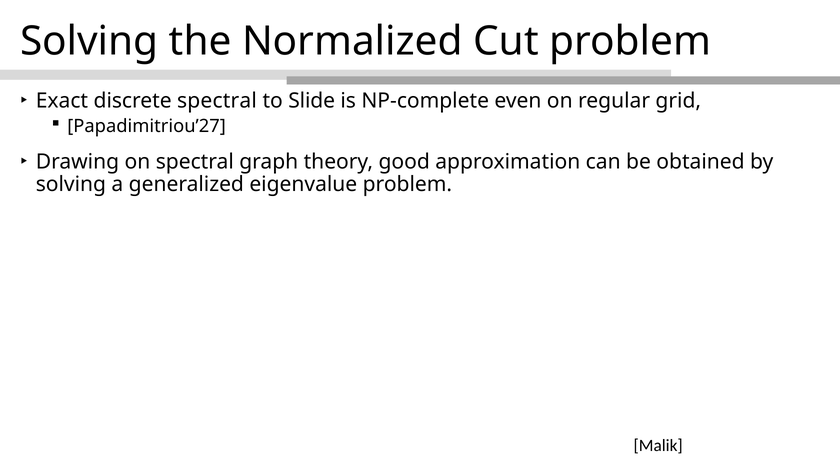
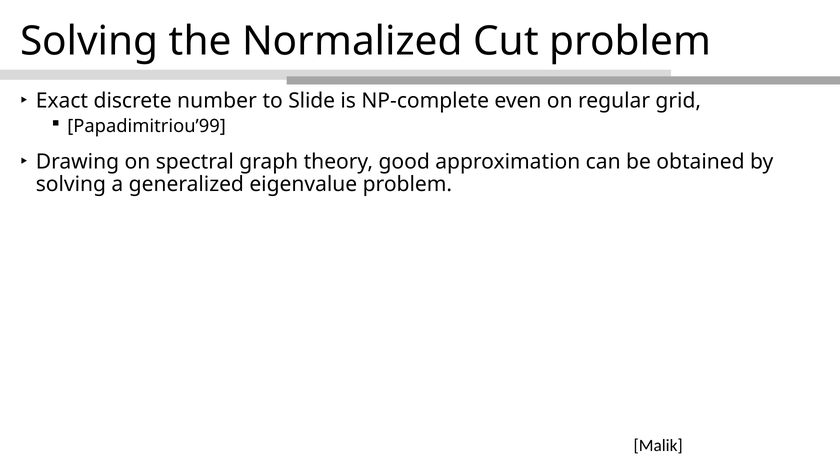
discrete spectral: spectral -> number
Papadimitriou’27: Papadimitriou’27 -> Papadimitriou’99
